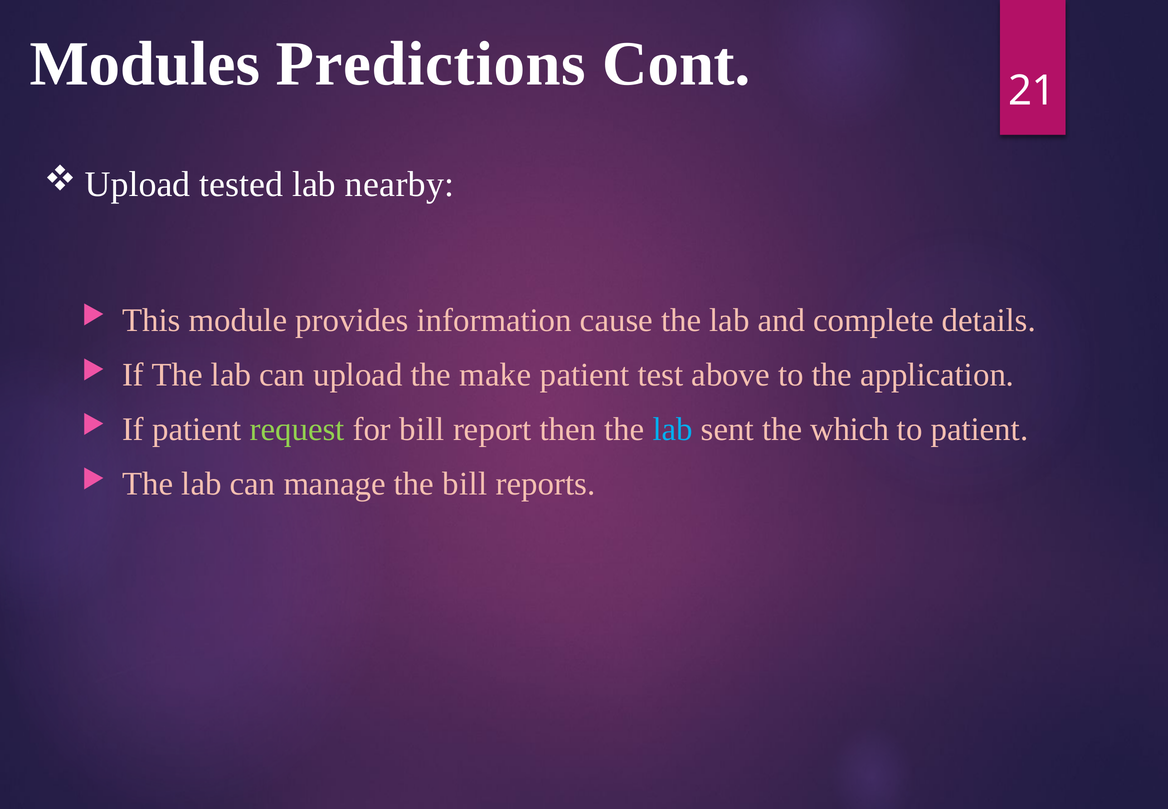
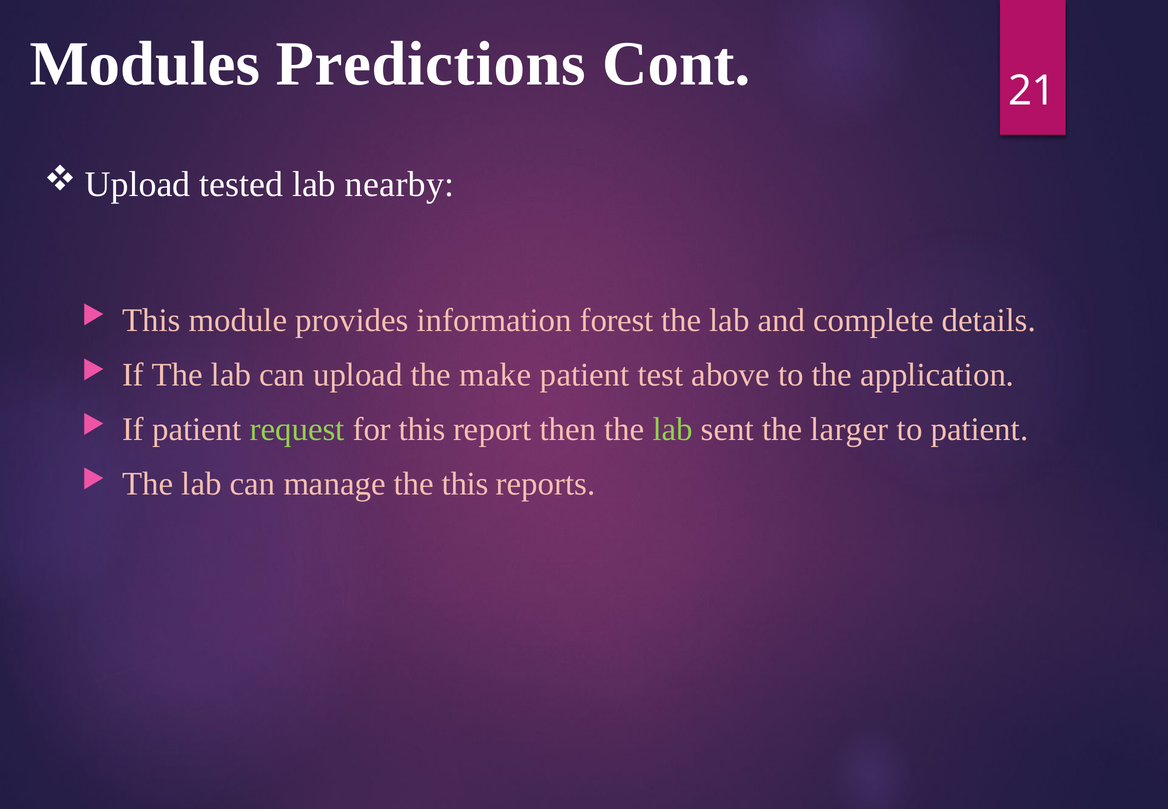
cause: cause -> forest
for bill: bill -> this
lab at (673, 429) colour: light blue -> light green
which: which -> larger
the bill: bill -> this
